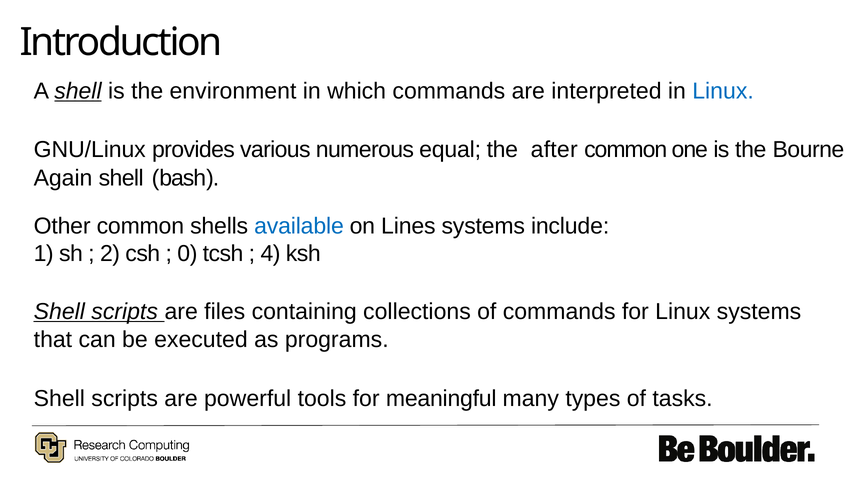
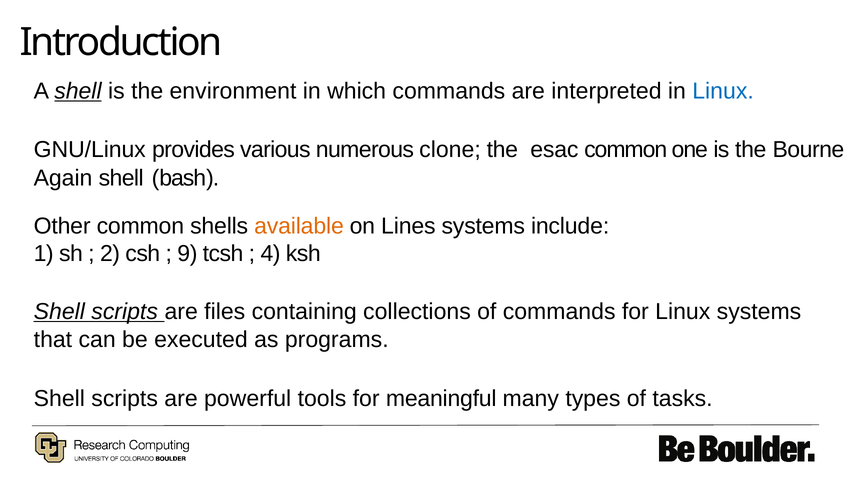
equal: equal -> clone
after: after -> esac
available colour: blue -> orange
0: 0 -> 9
